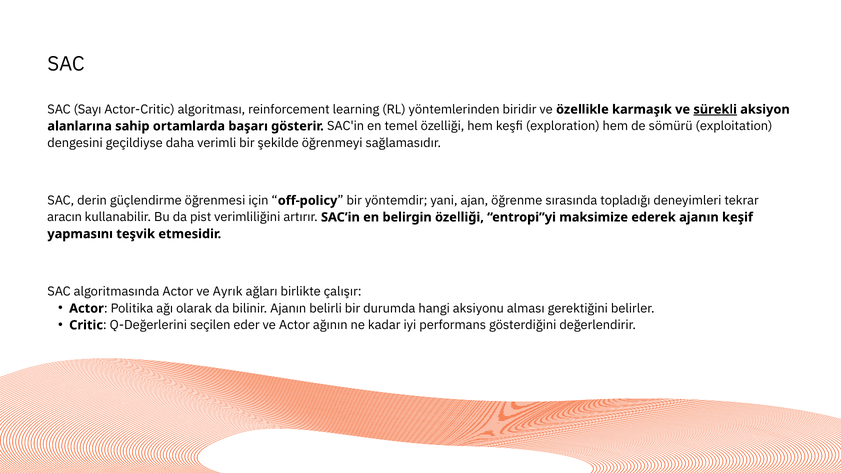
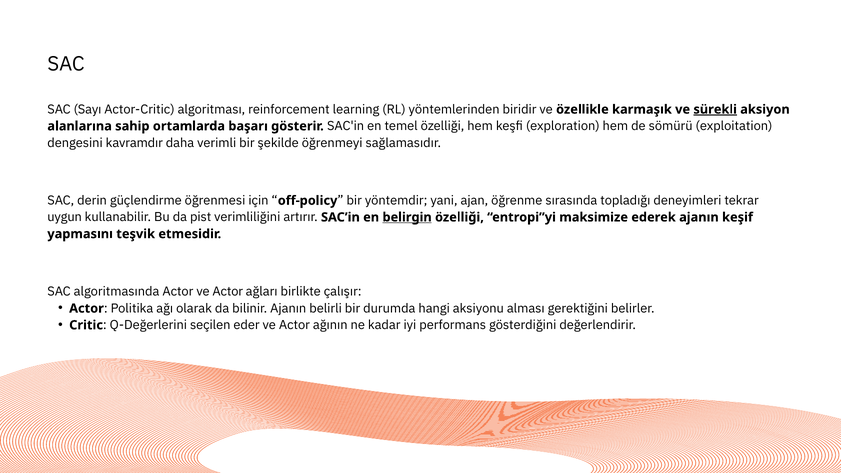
geçildiyse: geçildiyse -> kavramdır
aracın: aracın -> uygun
belirgin underline: none -> present
Actor ve Ayrık: Ayrık -> Actor
